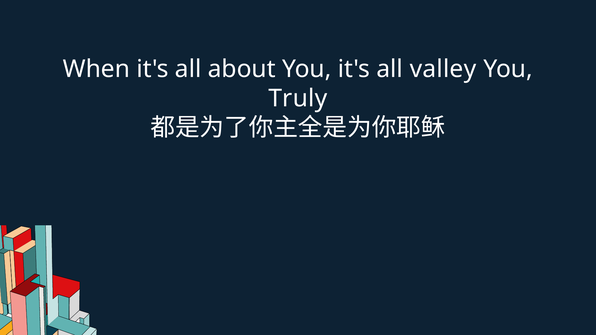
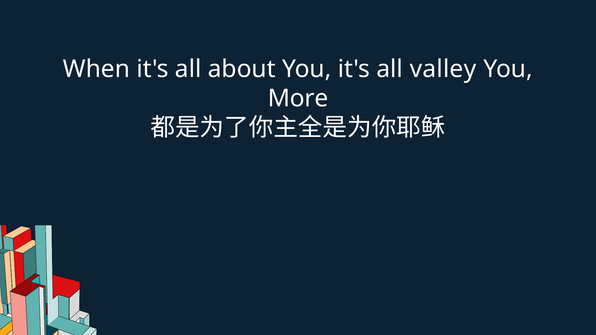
Truly: Truly -> More
